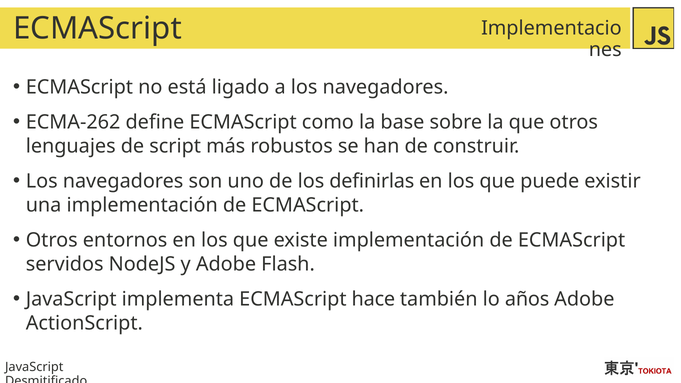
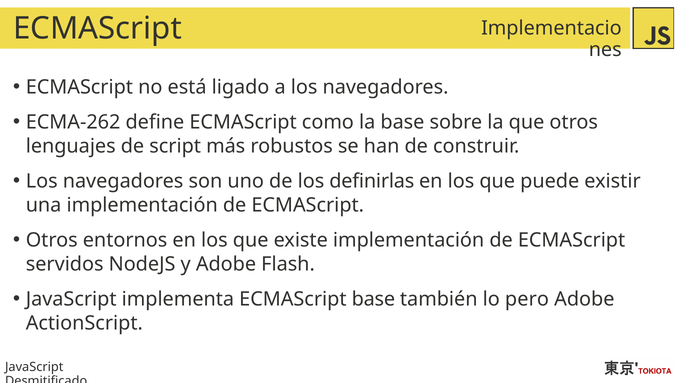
ECMAScript hace: hace -> base
años: años -> pero
